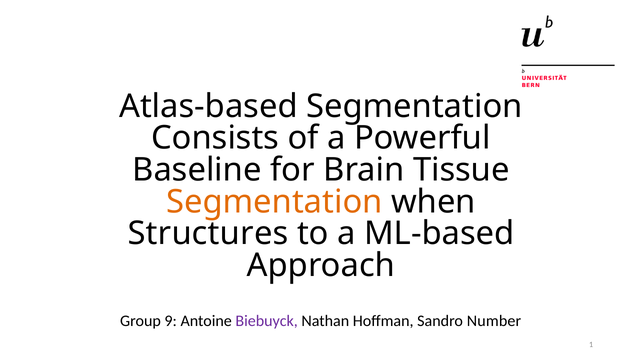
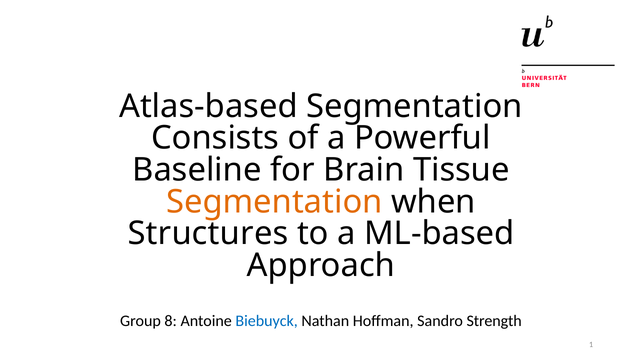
9: 9 -> 8
Biebuyck colour: purple -> blue
Number: Number -> Strength
